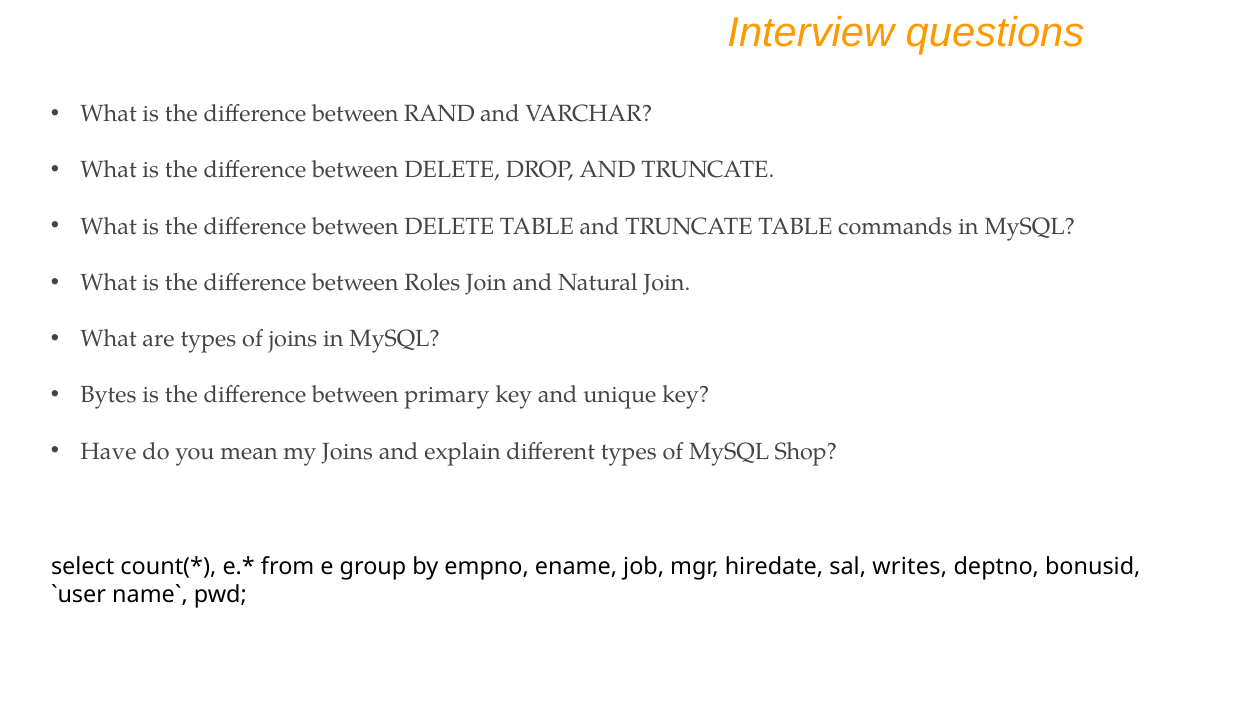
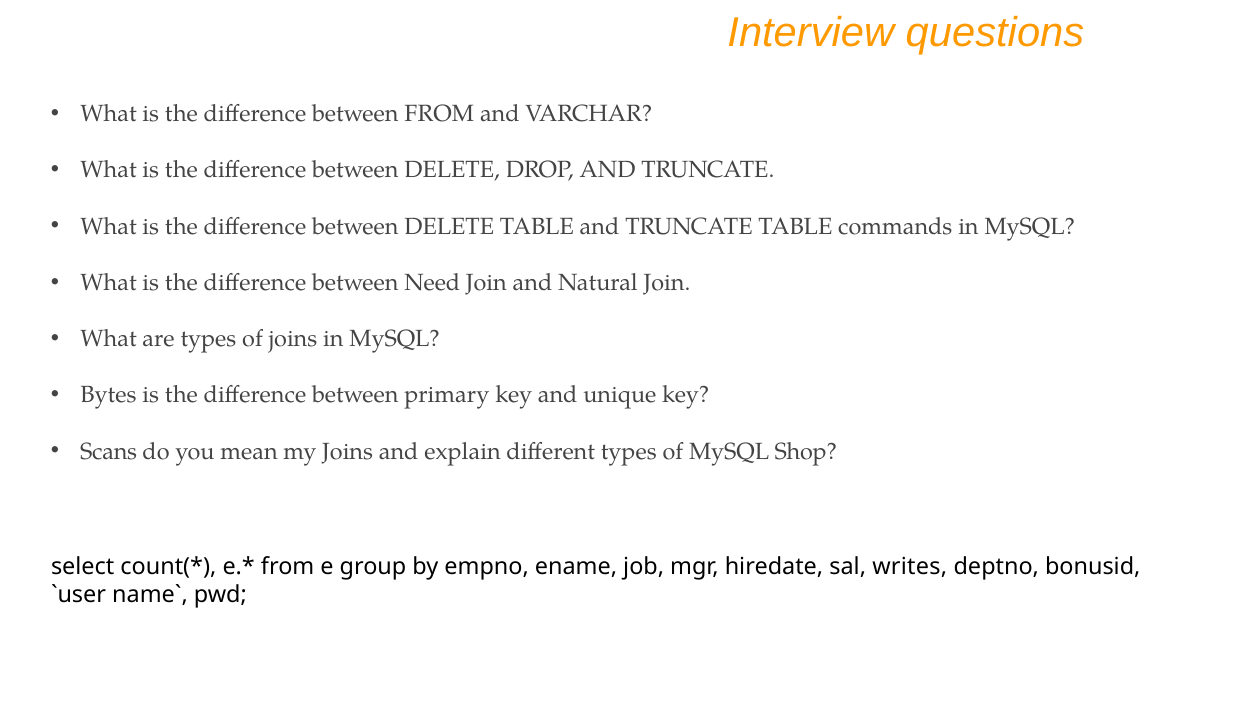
between RAND: RAND -> FROM
Roles: Roles -> Need
Have: Have -> Scans
